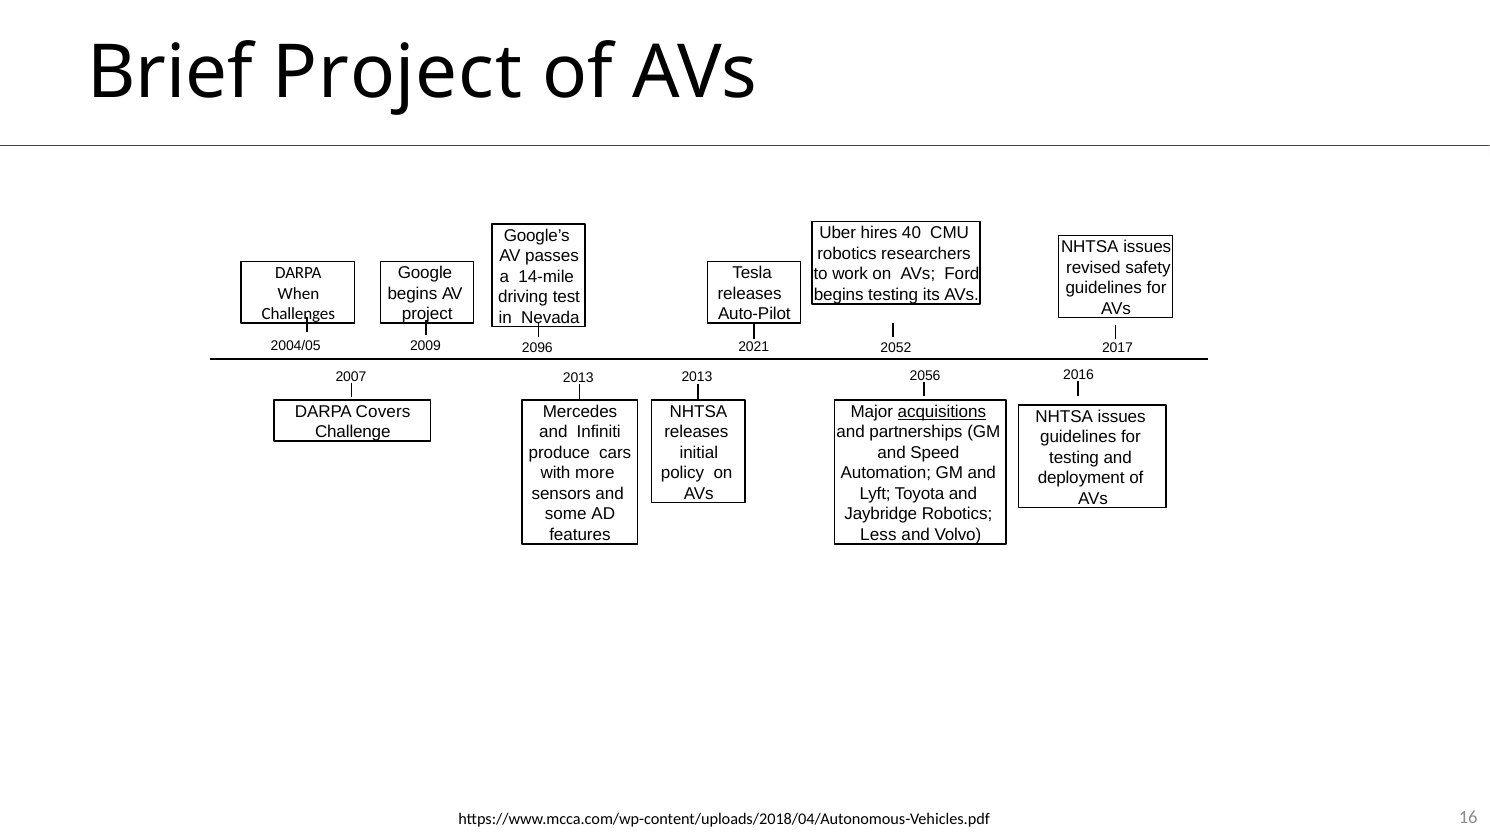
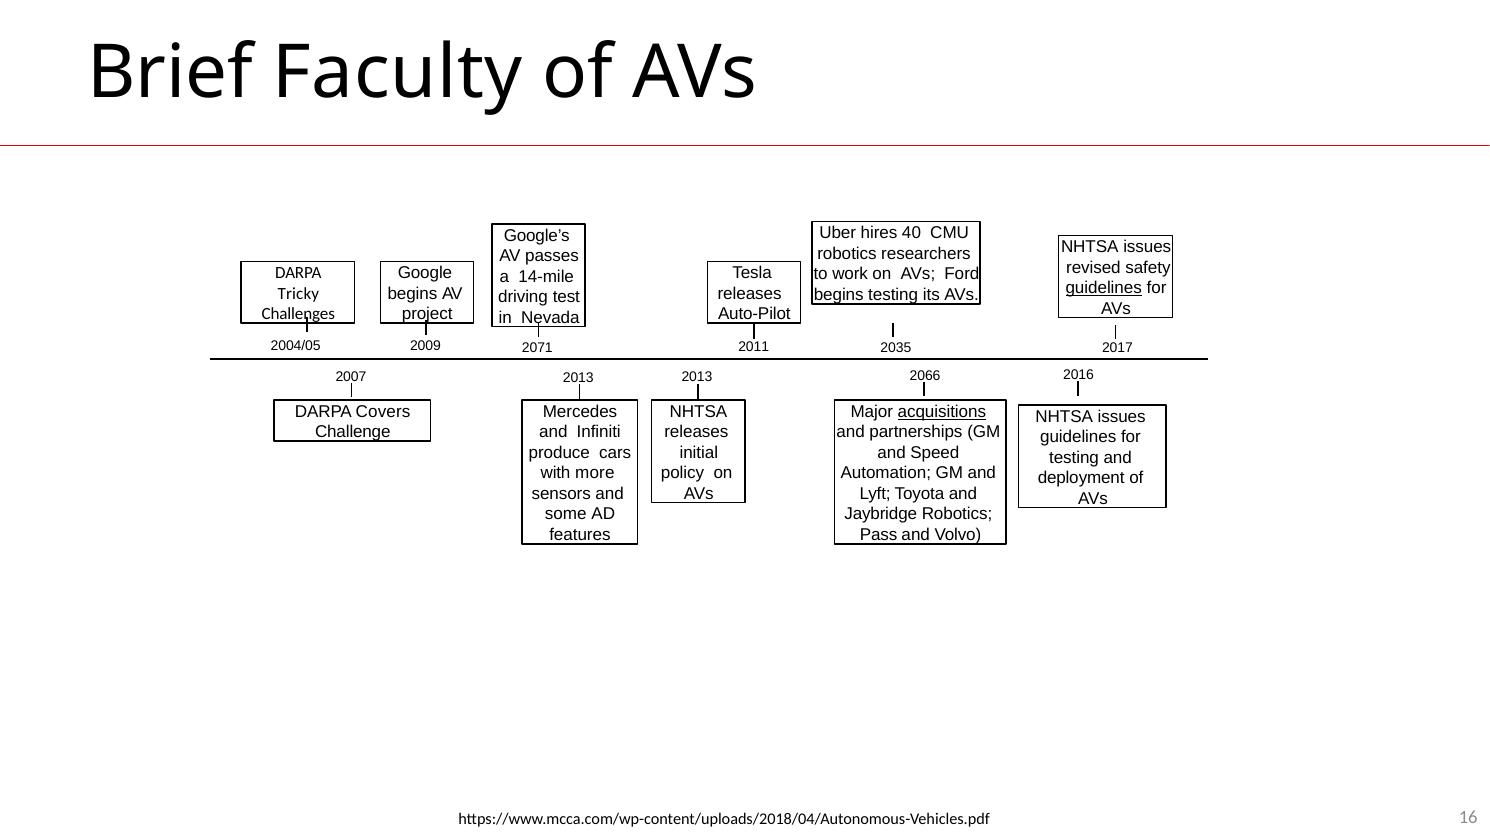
Brief Project: Project -> Faculty
guidelines at (1104, 288) underline: none -> present
When: When -> Tricky
2021: 2021 -> 2011
2096: 2096 -> 2071
2052: 2052 -> 2035
2056: 2056 -> 2066
Less: Less -> Pass
